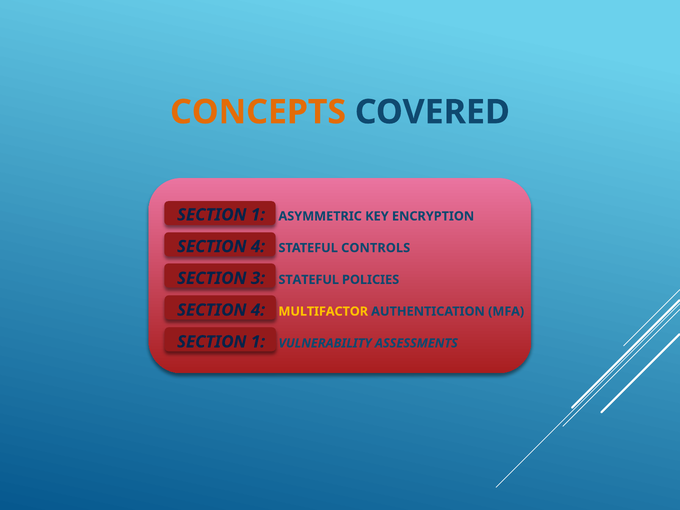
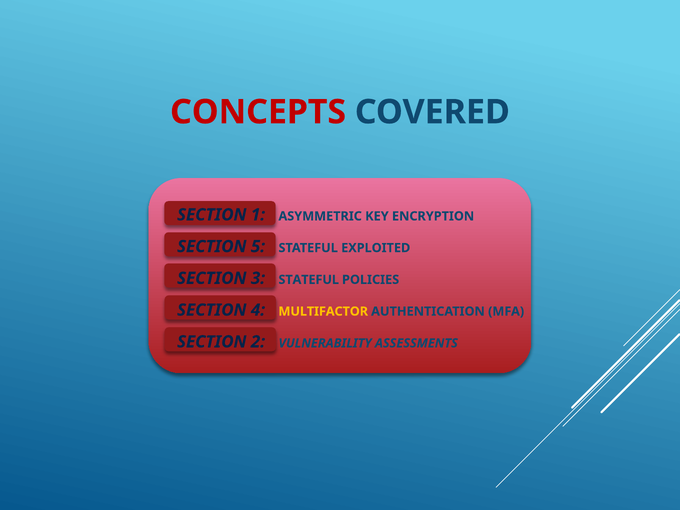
CONCEPTS colour: orange -> red
4 at (258, 247): 4 -> 5
CONTROLS: CONTROLS -> EXPLOITED
1 at (258, 342): 1 -> 2
